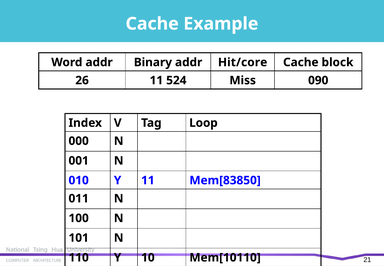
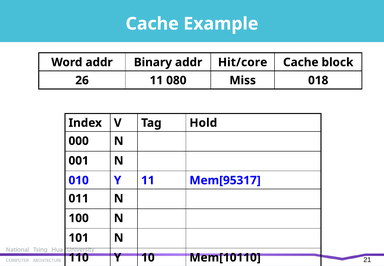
524: 524 -> 080
090: 090 -> 018
Loop: Loop -> Hold
Mem[83850: Mem[83850 -> Mem[95317
